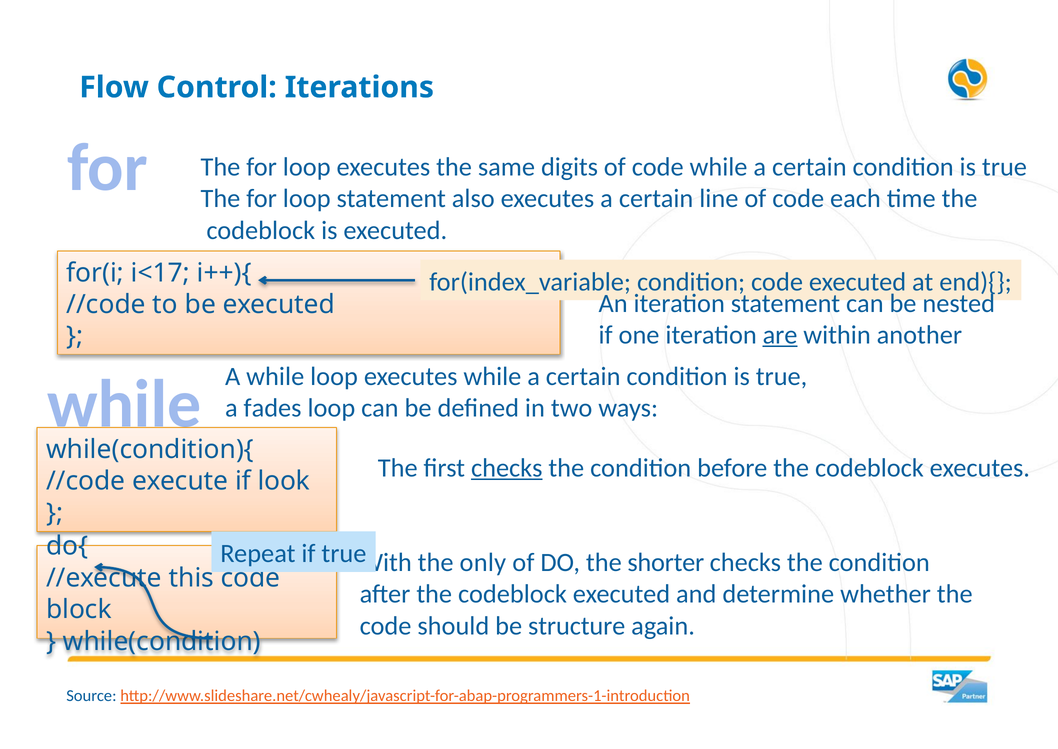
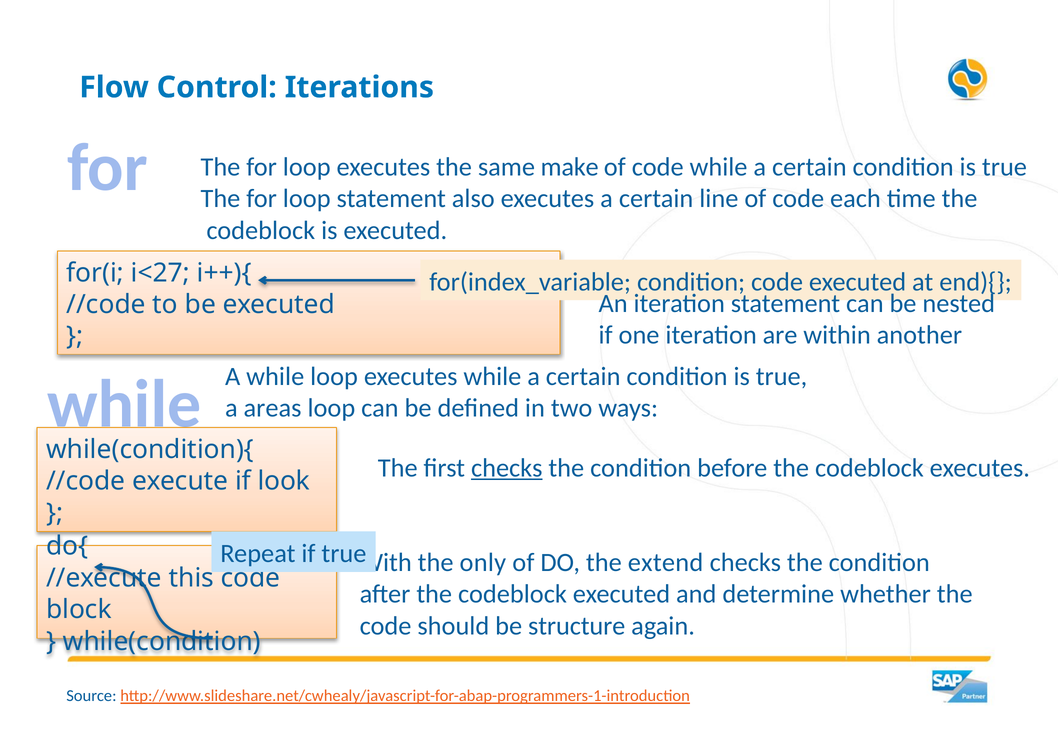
digits: digits -> make
i<17: i<17 -> i<27
are underline: present -> none
fades: fades -> areas
shorter: shorter -> extend
